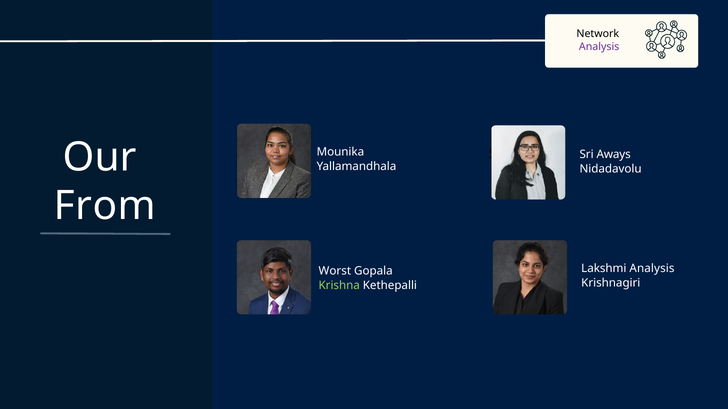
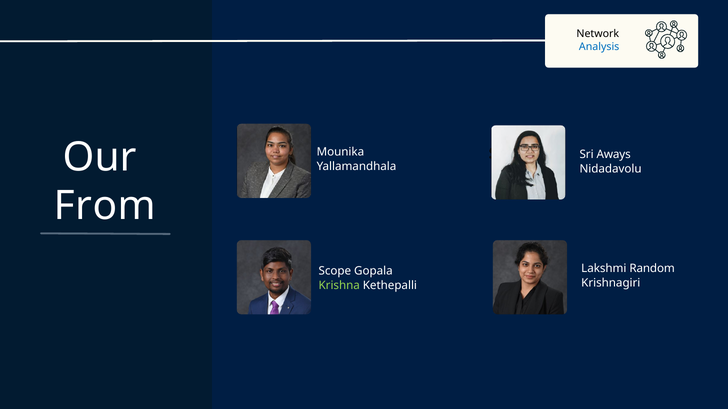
Analysis at (599, 47) colour: purple -> blue
Lakshmi Analysis: Analysis -> Random
Worst: Worst -> Scope
